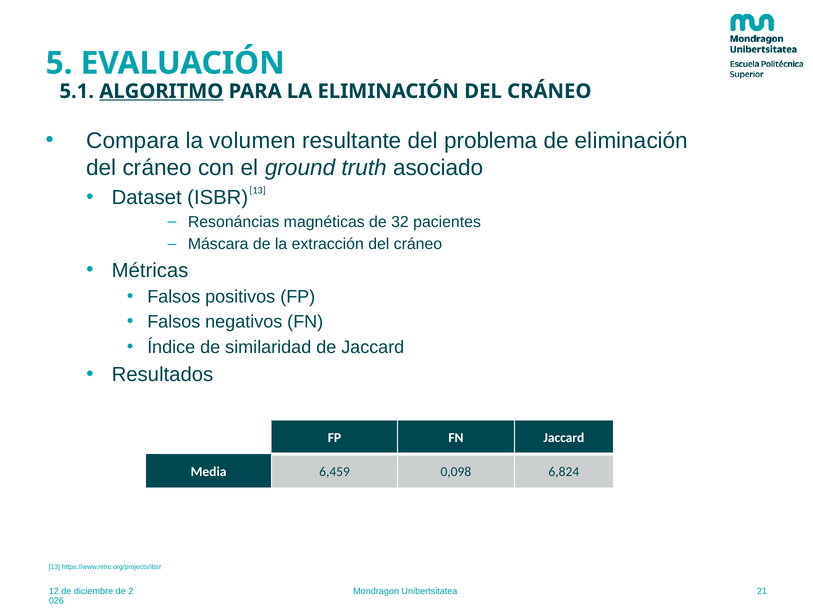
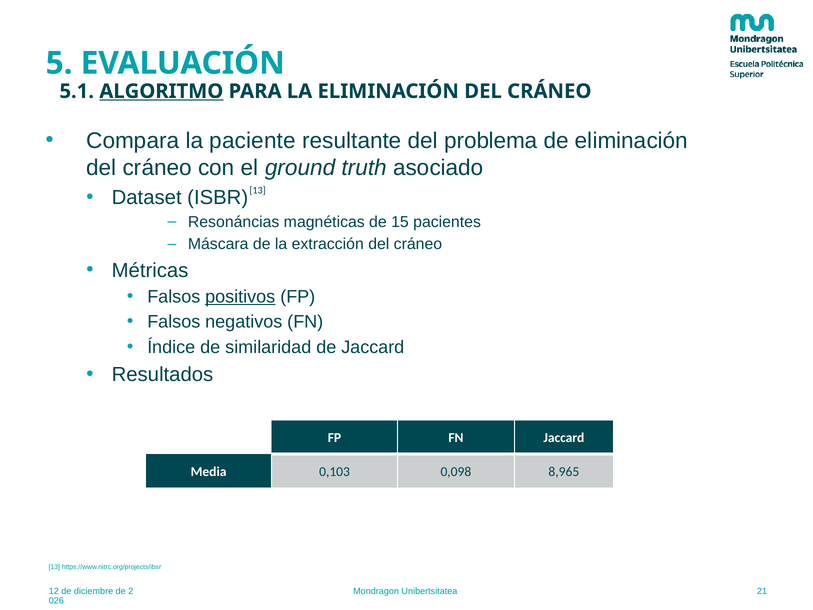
volumen: volumen -> paciente
32: 32 -> 15
positivos underline: none -> present
6,459: 6,459 -> 0,103
6,824: 6,824 -> 8,965
